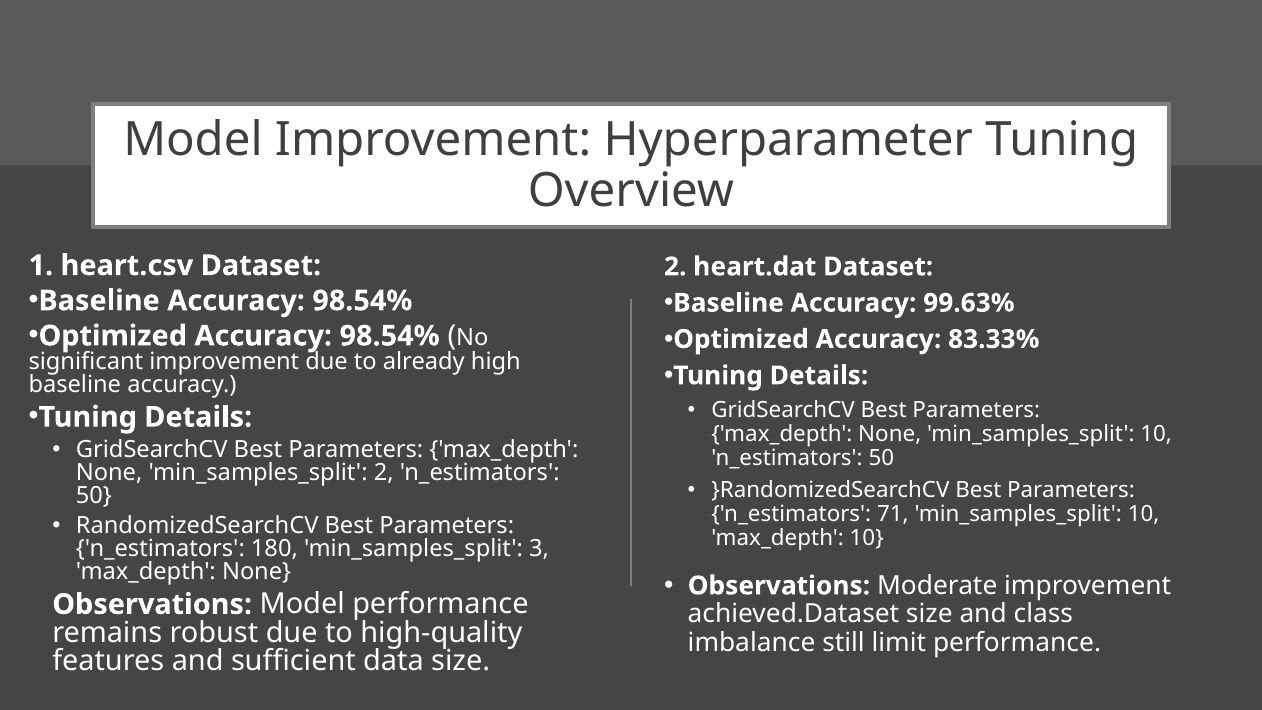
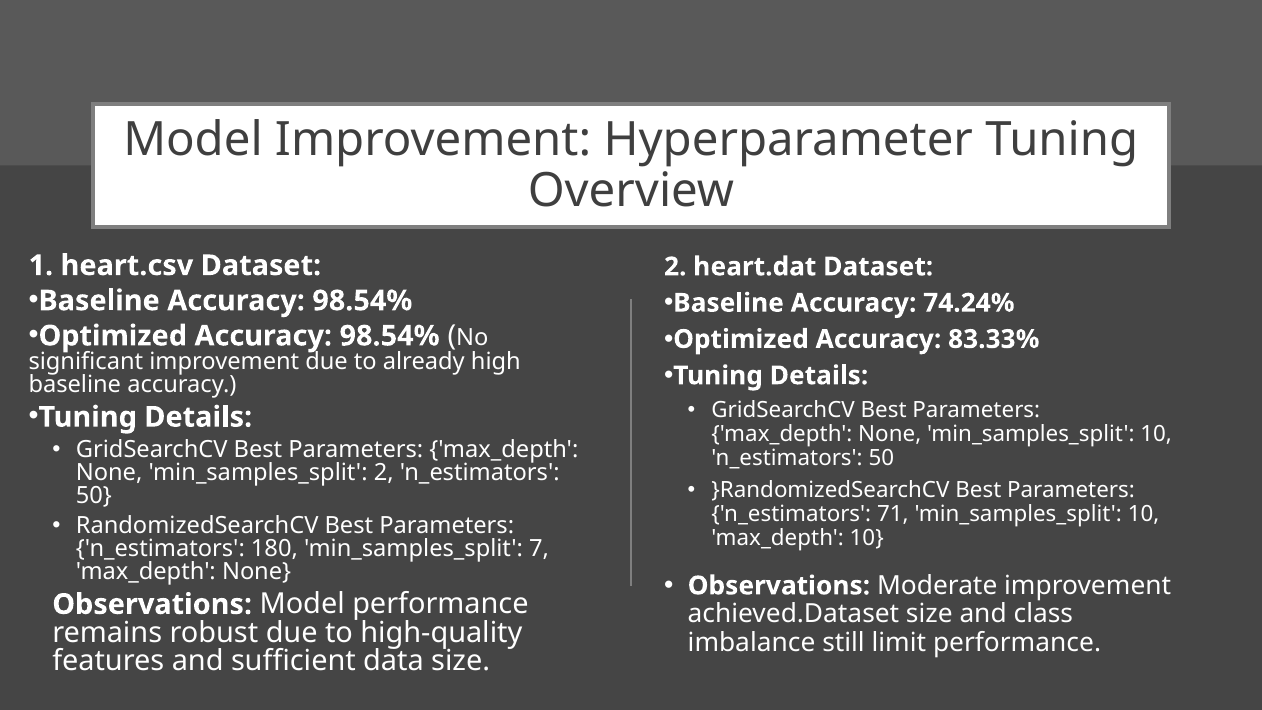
99.63%: 99.63% -> 74.24%
3: 3 -> 7
